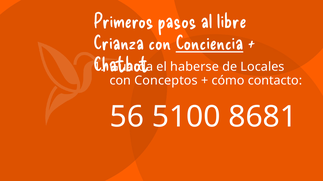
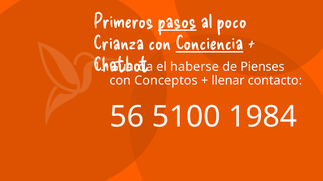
pasos underline: none -> present
libre: libre -> poco
Locales: Locales -> Pienses
cómo: cómo -> llenar
8681: 8681 -> 1984
